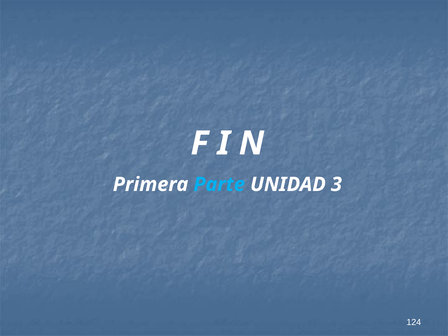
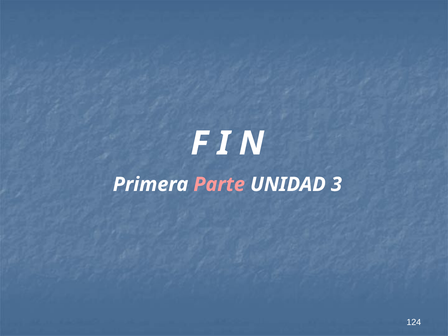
Parte colour: light blue -> pink
